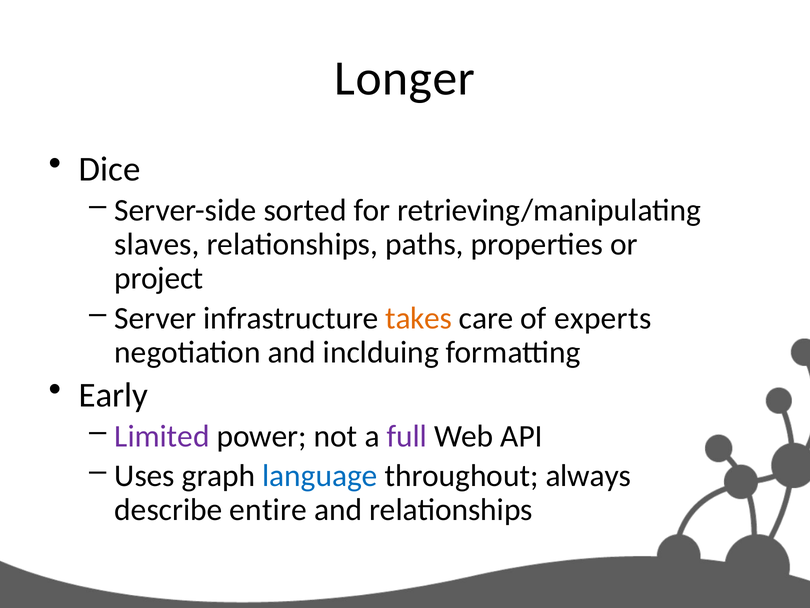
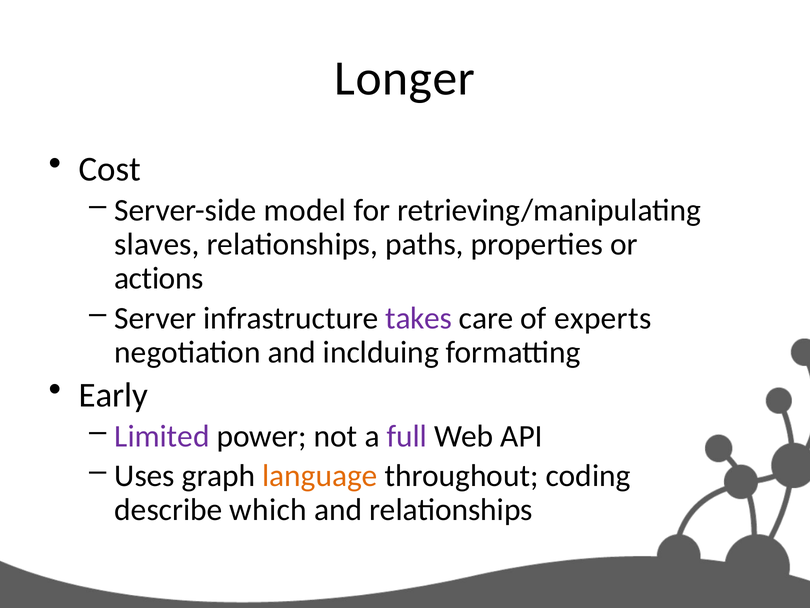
Dice: Dice -> Cost
sorted: sorted -> model
project: project -> actions
takes colour: orange -> purple
language colour: blue -> orange
always: always -> coding
entire: entire -> which
